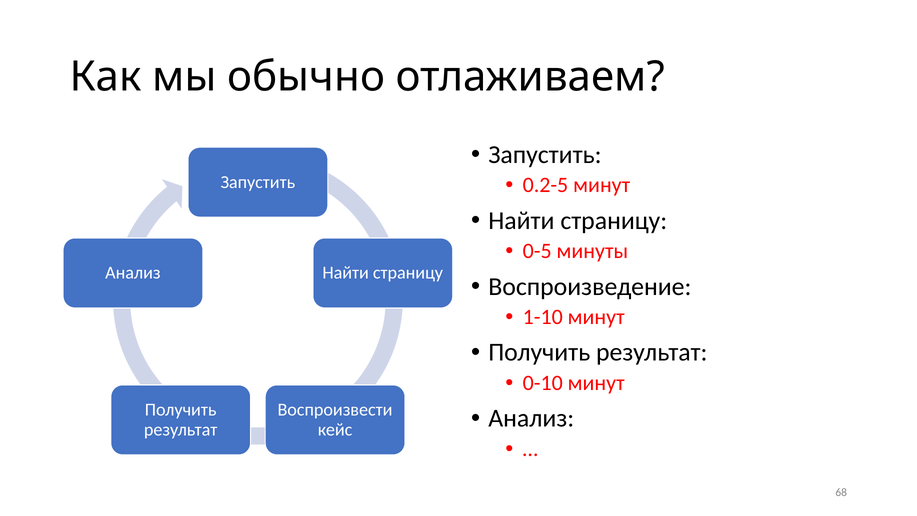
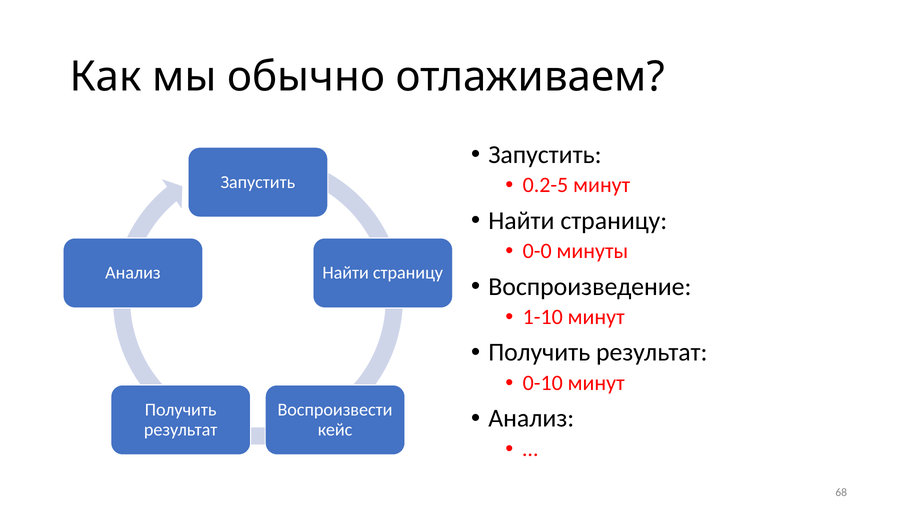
0-5: 0-5 -> 0-0
